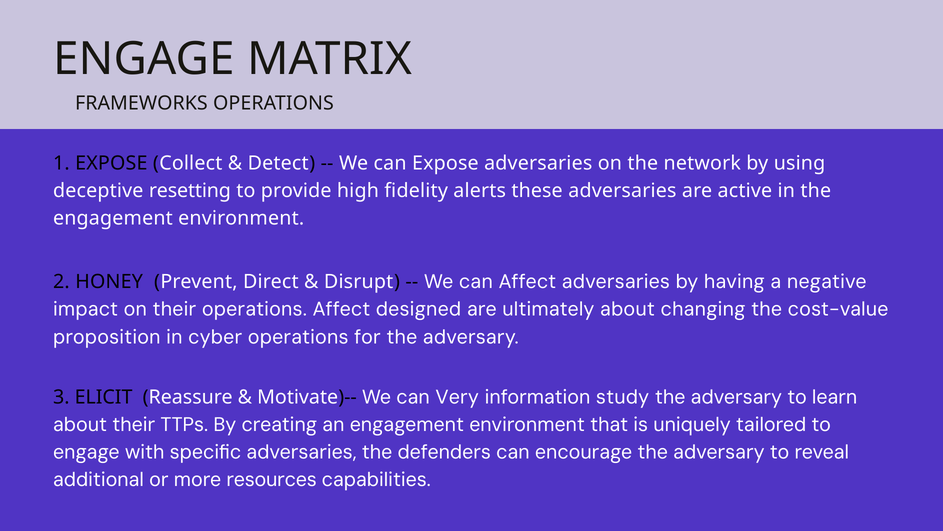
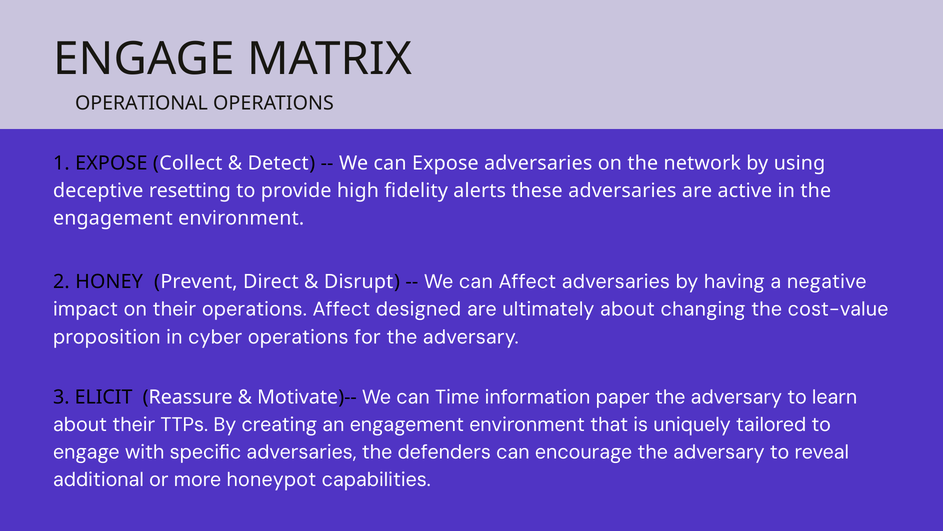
FRAMEWORKS: FRAMEWORKS -> OPERATIONAL
Very: Very -> Time
study: study -> paper
resources: resources -> honeypot
